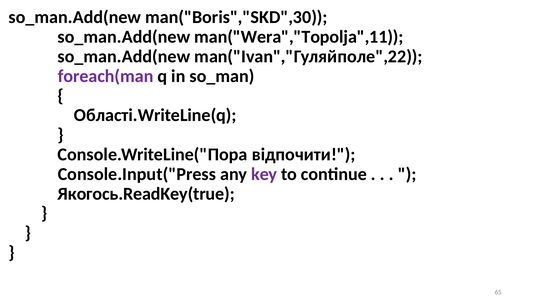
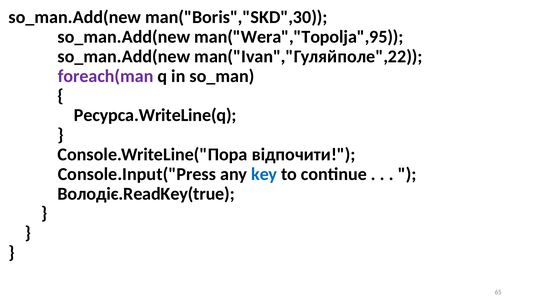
man("Wera","Topolja",11: man("Wera","Topolja",11 -> man("Wera","Topolja",95
Області.WriteLine(q: Області.WriteLine(q -> Ресурса.WriteLine(q
key colour: purple -> blue
Якогось.ReadKey(true: Якогось.ReadKey(true -> Володіє.ReadKey(true
